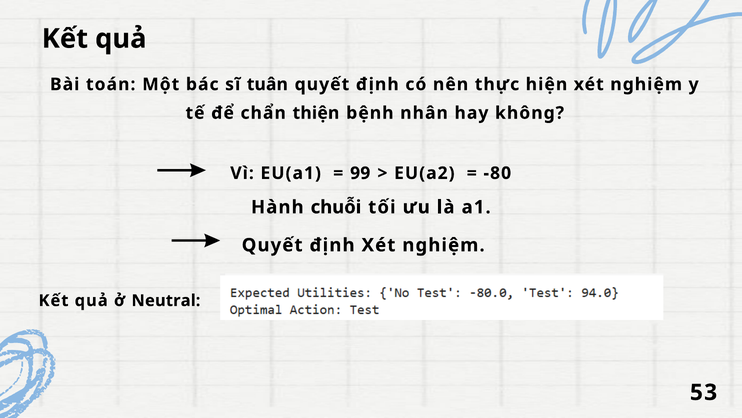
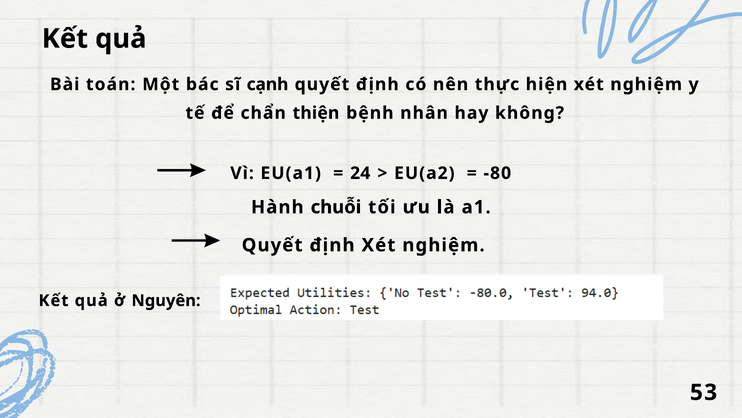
tuân: tuân -> cạnh
99: 99 -> 24
Neutral: Neutral -> Nguyên
